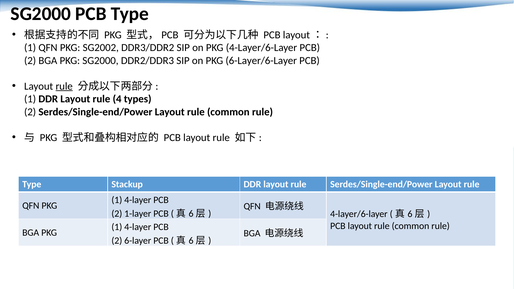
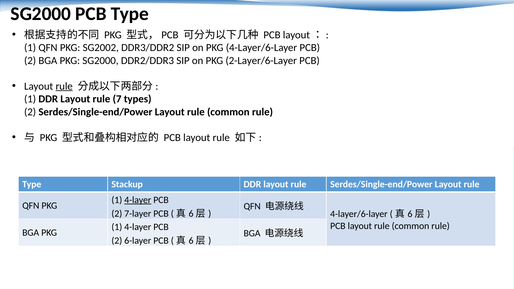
6-Layer/6-Layer: 6-Layer/6-Layer -> 2-Layer/6-Layer
4: 4 -> 7
4-layer at (138, 200) underline: none -> present
1-layer: 1-layer -> 7-layer
